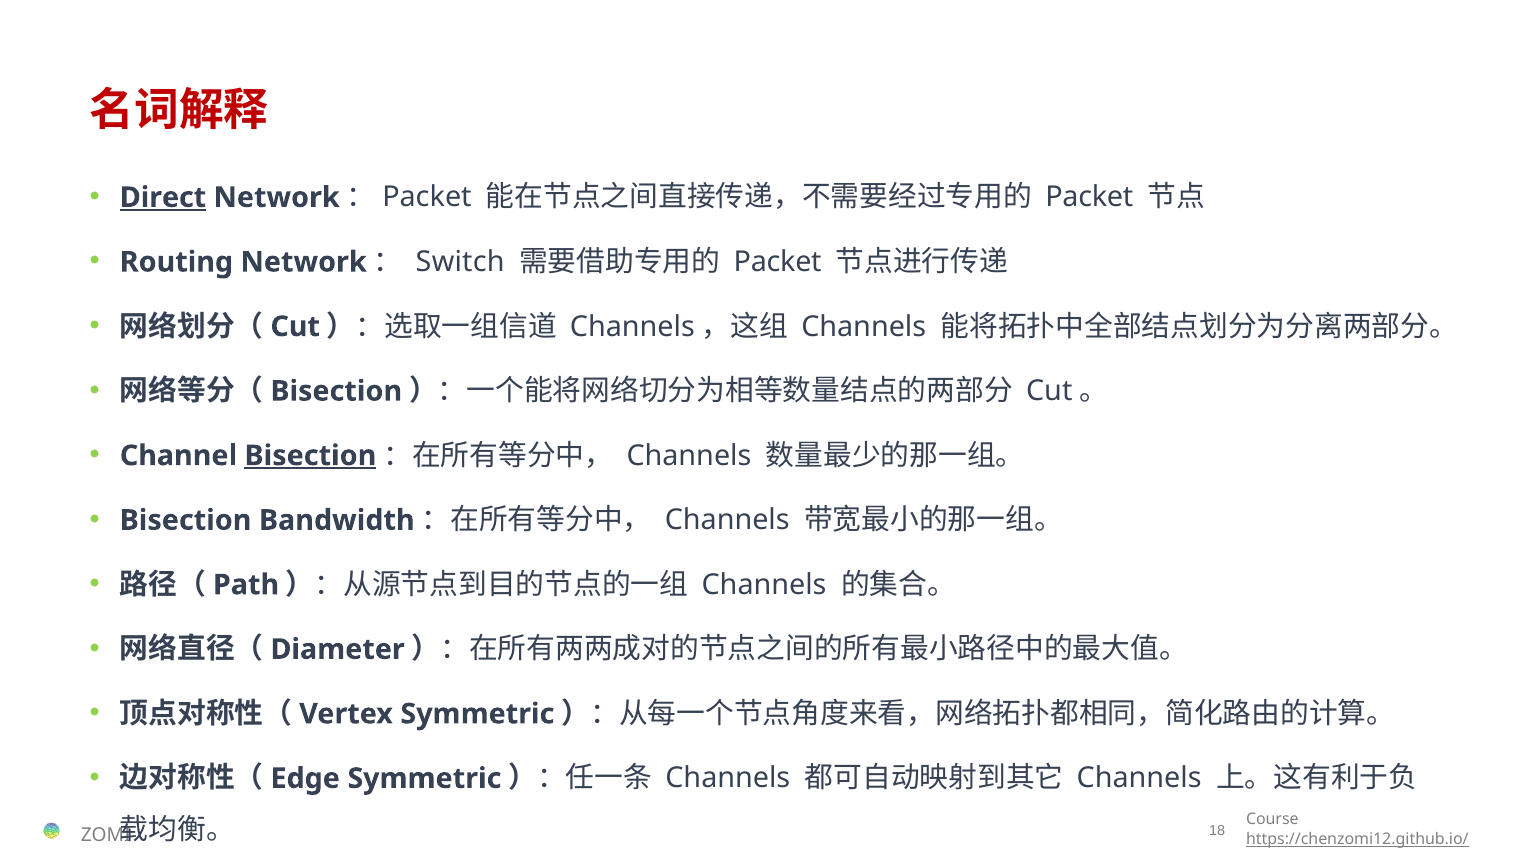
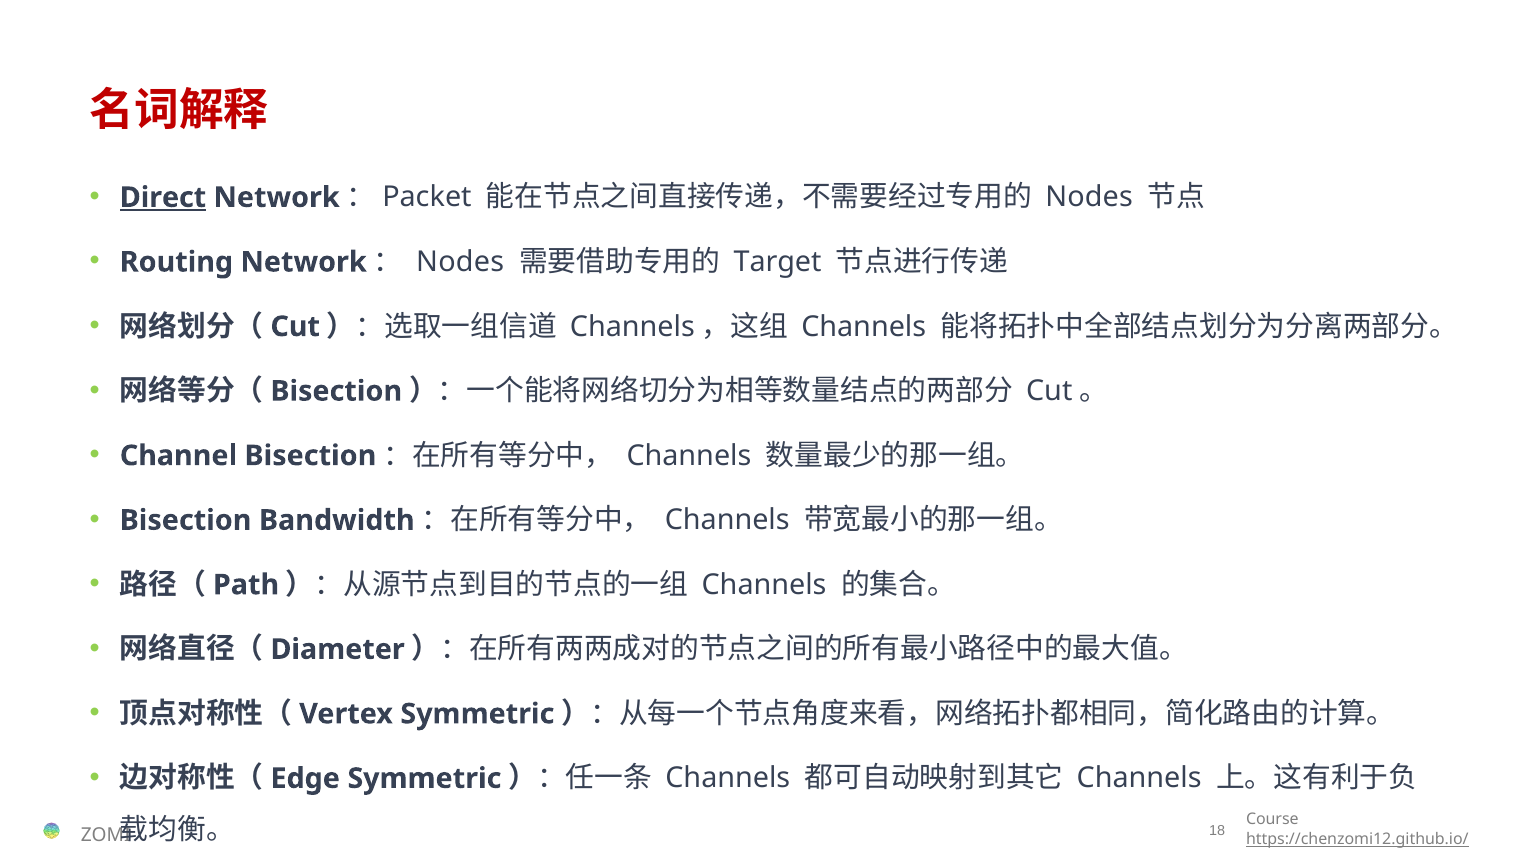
Packet at (1089, 197): Packet -> Nodes
Switch at (460, 262): Switch -> Nodes
Packet at (778, 262): Packet -> Target
Bisection at (310, 455) underline: present -> none
